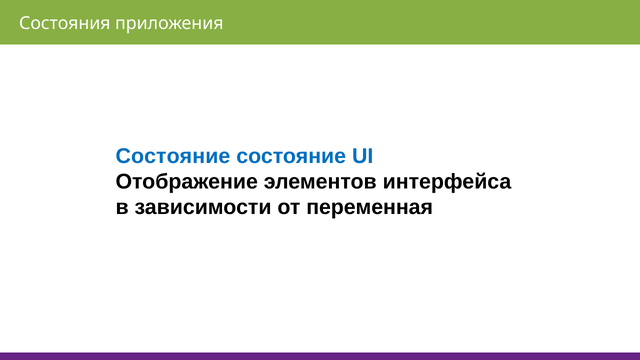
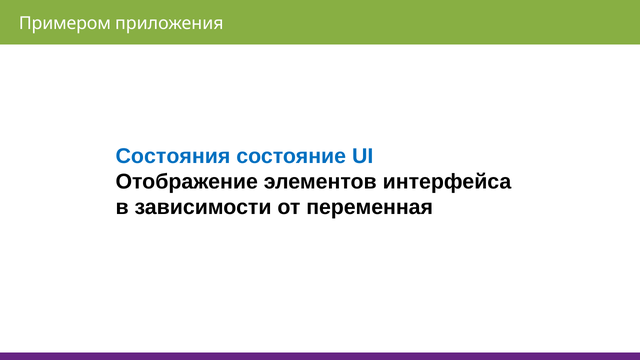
Состояния: Состояния -> Примером
Состояние at (173, 156): Состояние -> Состояния
